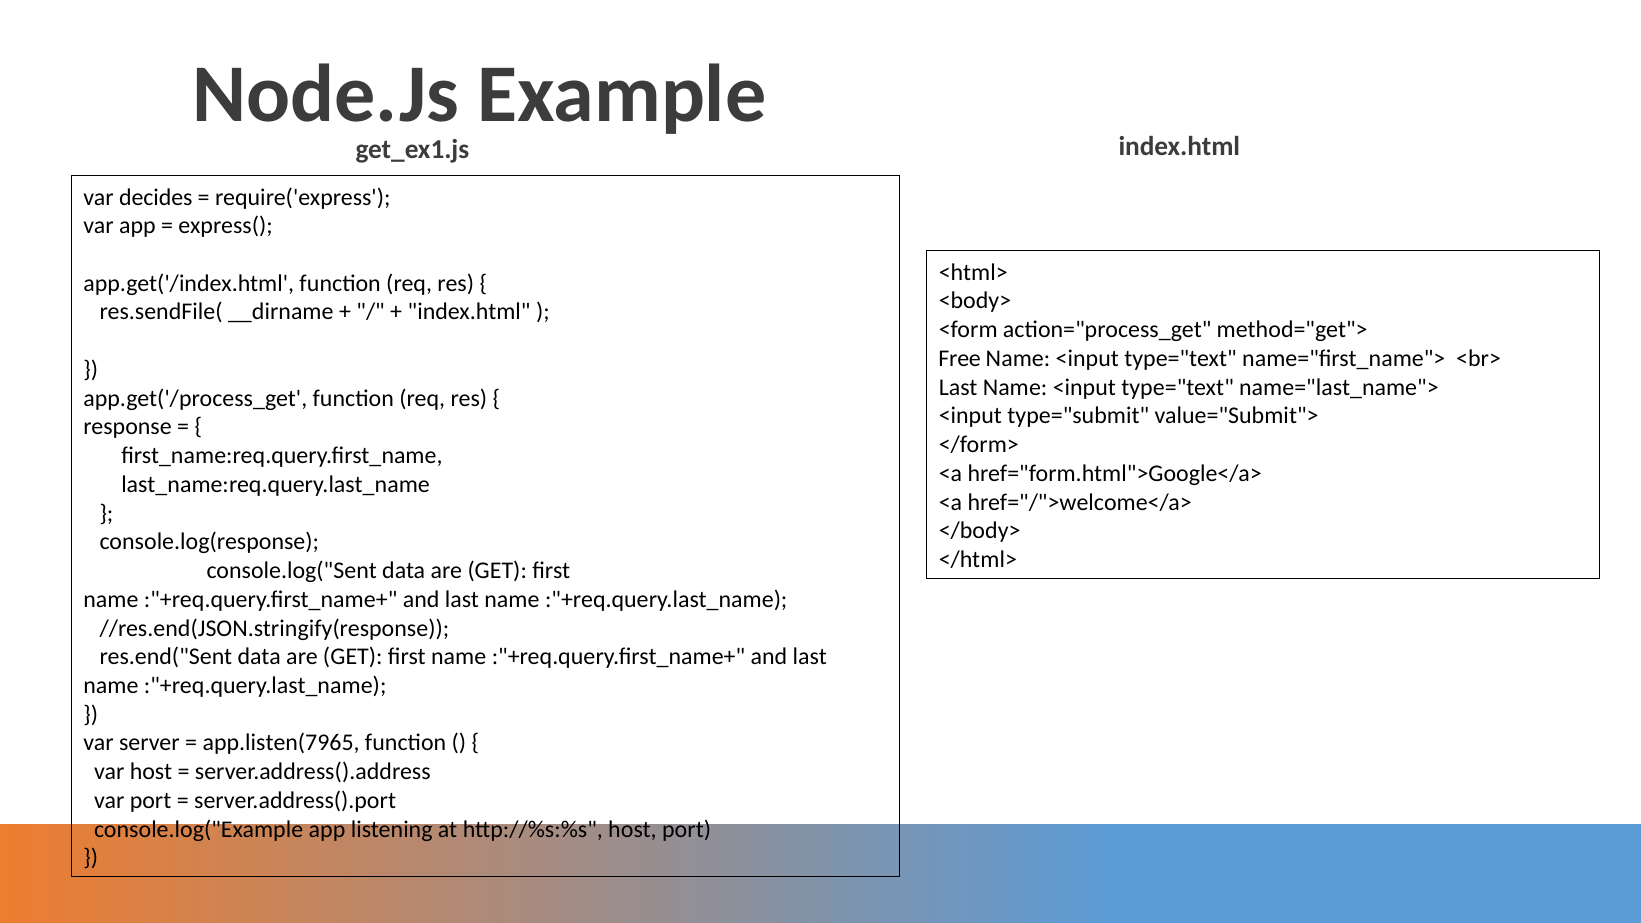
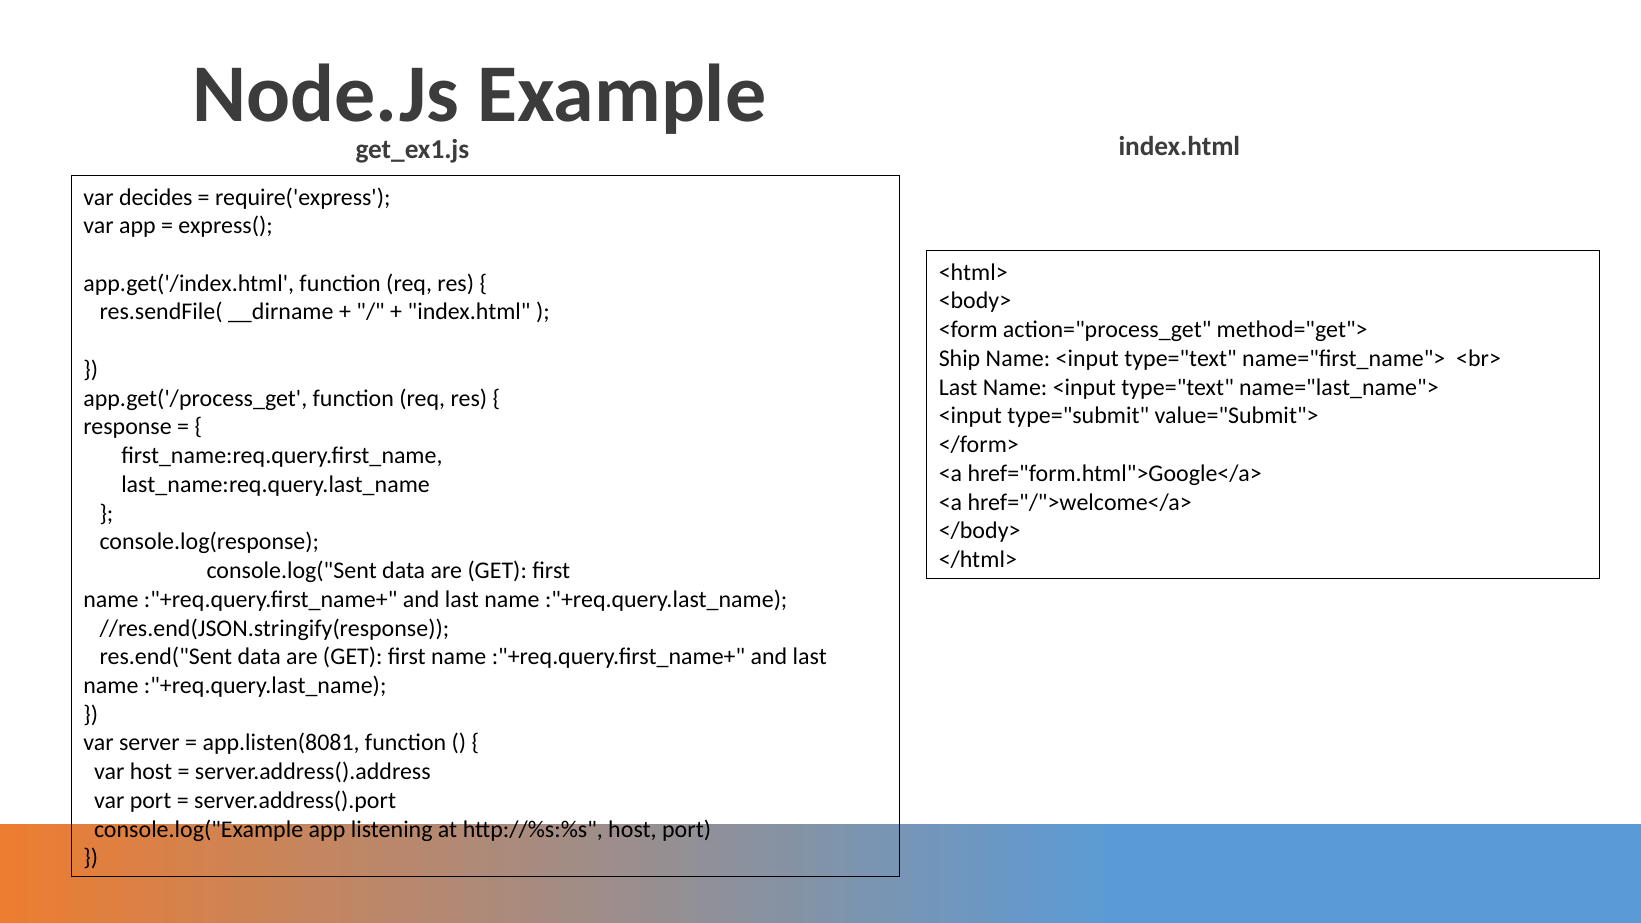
Free: Free -> Ship
app.listen(7965: app.listen(7965 -> app.listen(8081
